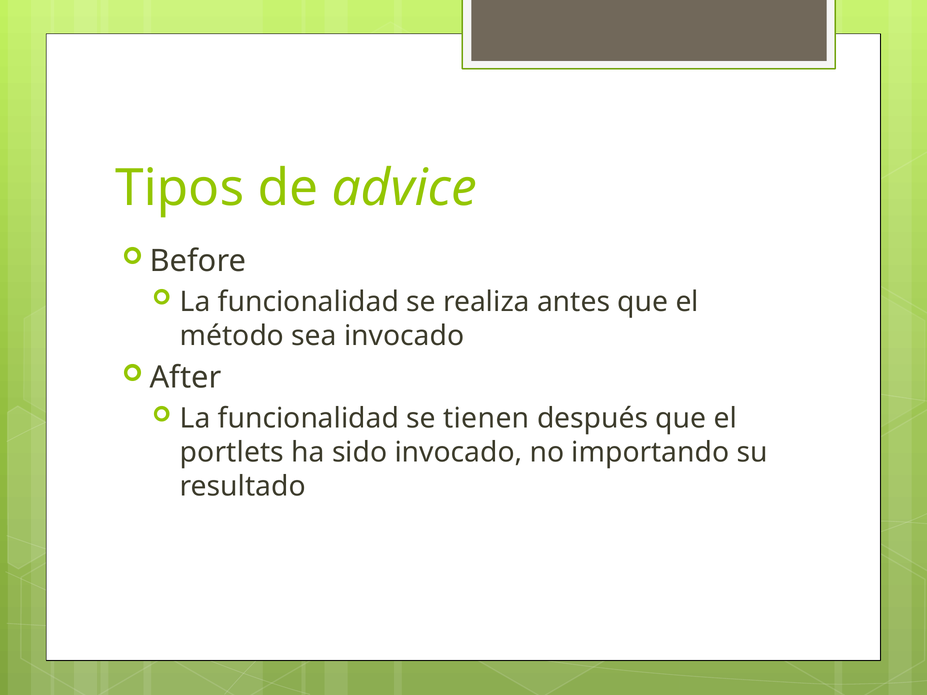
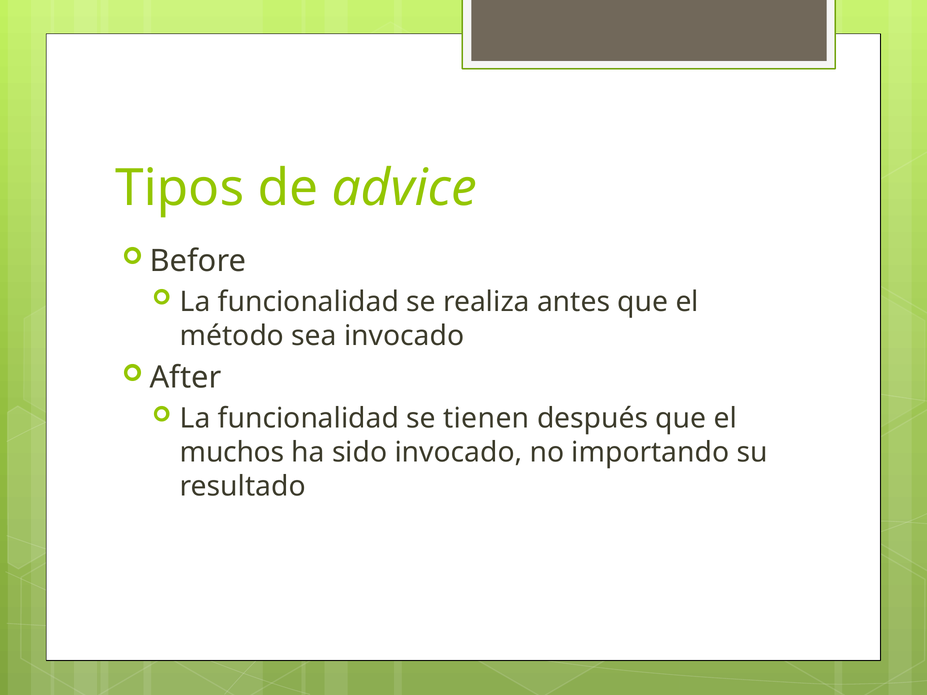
portlets: portlets -> muchos
